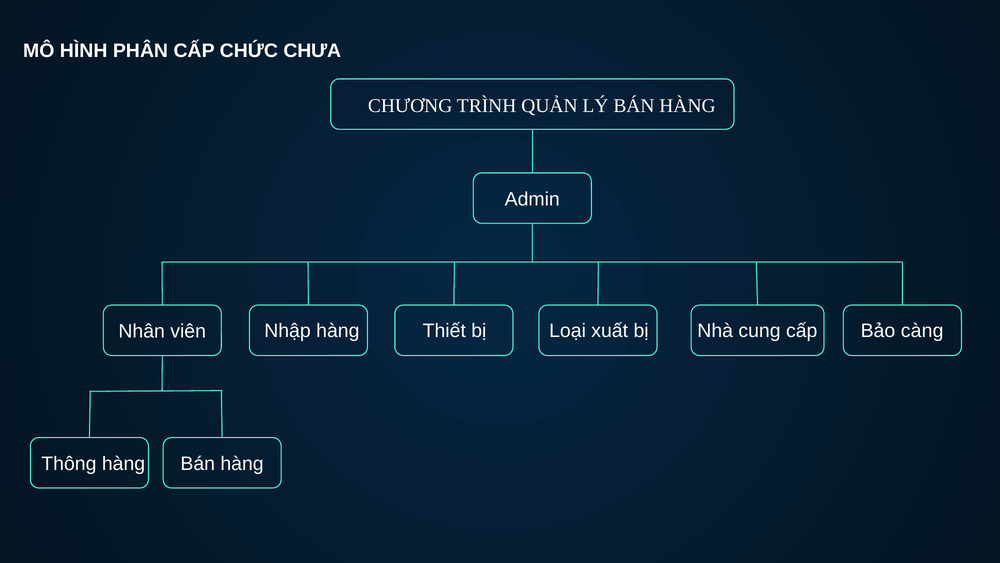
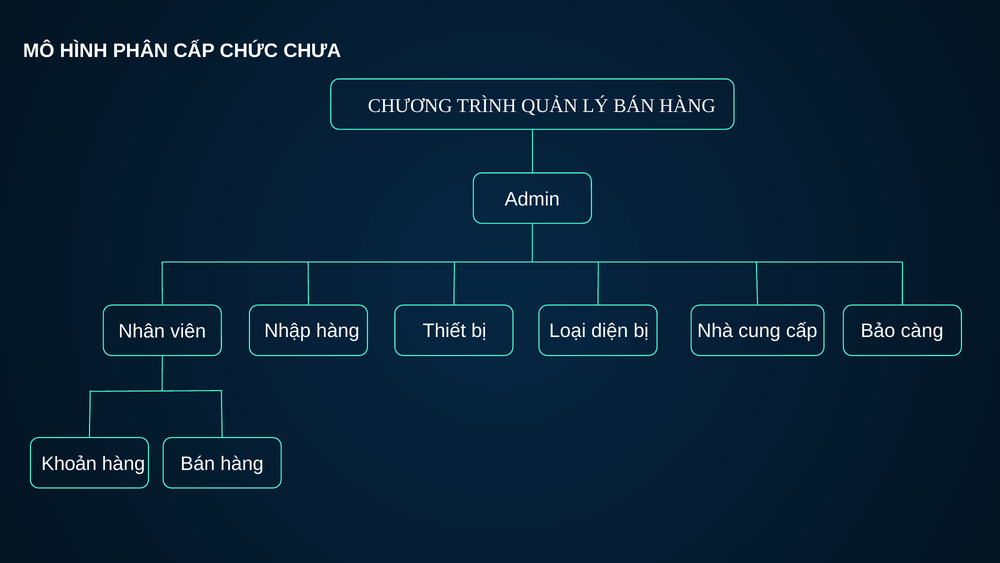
xuất: xuất -> diện
Thông: Thông -> Khoản
